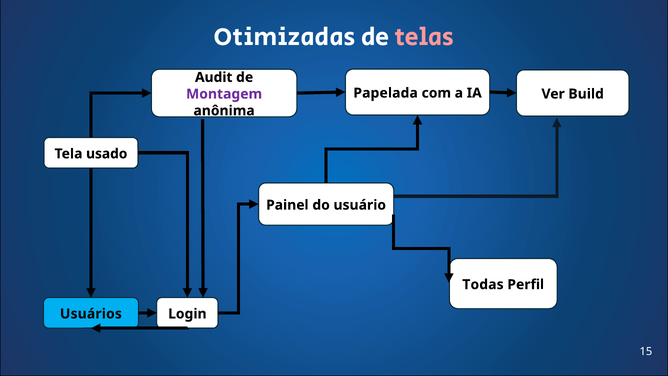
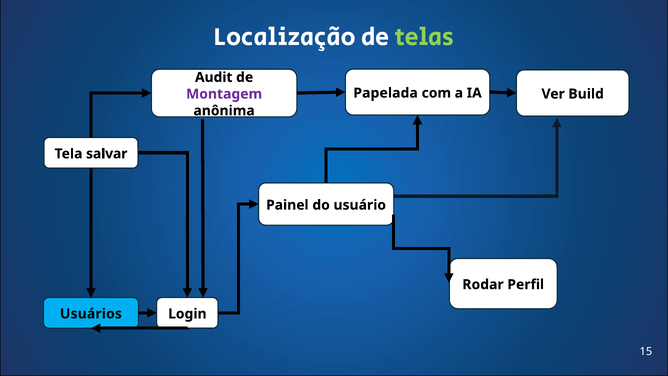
Otimizadas: Otimizadas -> Localização
telas colour: pink -> light green
usado: usado -> salvar
Todas: Todas -> Rodar
